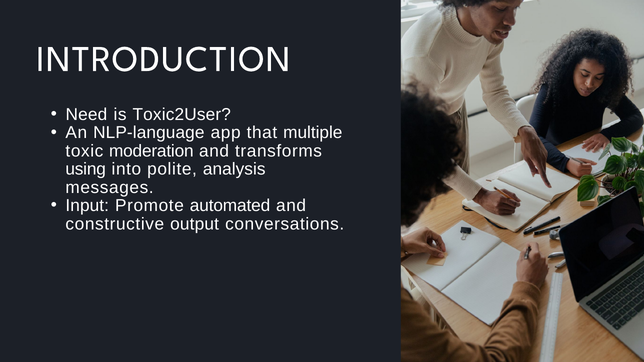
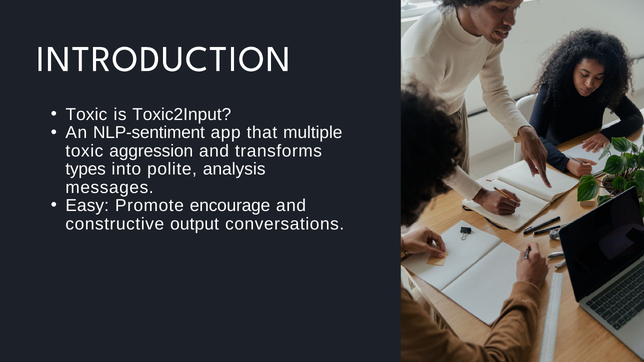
Need at (86, 115): Need -> Toxic
Toxic2User: Toxic2User -> Toxic2Input
NLP-language: NLP-language -> NLP-sentiment
moderation: moderation -> aggression
using: using -> types
Input: Input -> Easy
automated: automated -> encourage
